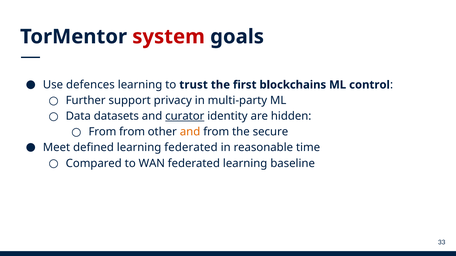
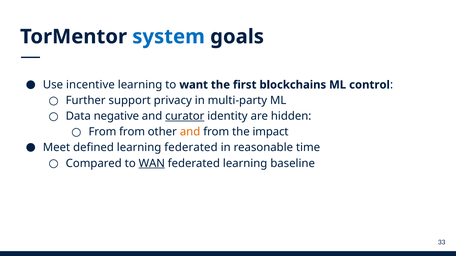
system colour: red -> blue
defences: defences -> incentive
trust: trust -> want
datasets: datasets -> negative
secure: secure -> impact
WAN underline: none -> present
